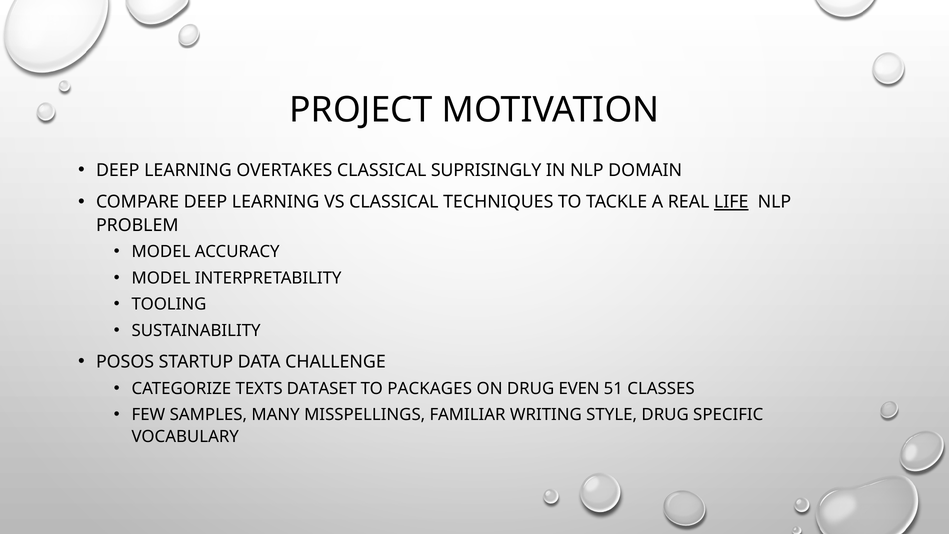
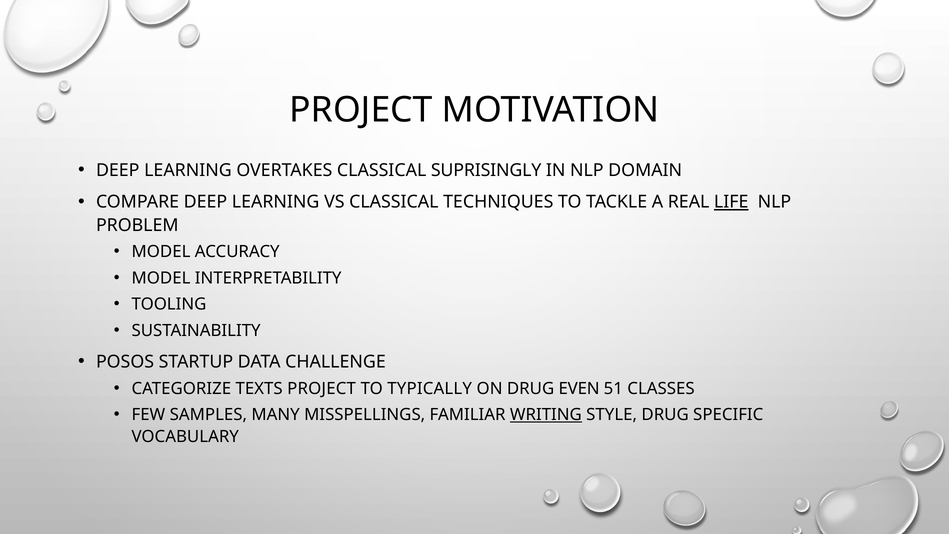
TEXTS DATASET: DATASET -> PROJECT
PACKAGES: PACKAGES -> TYPICALLY
WRITING underline: none -> present
